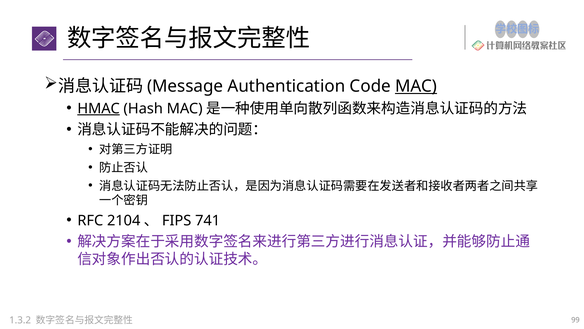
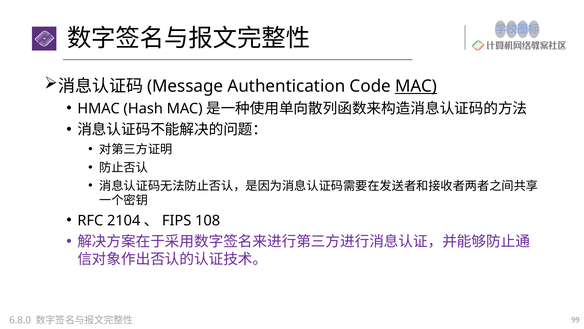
HMAC underline: present -> none
741: 741 -> 108
1.3.2: 1.3.2 -> 6.8.0
